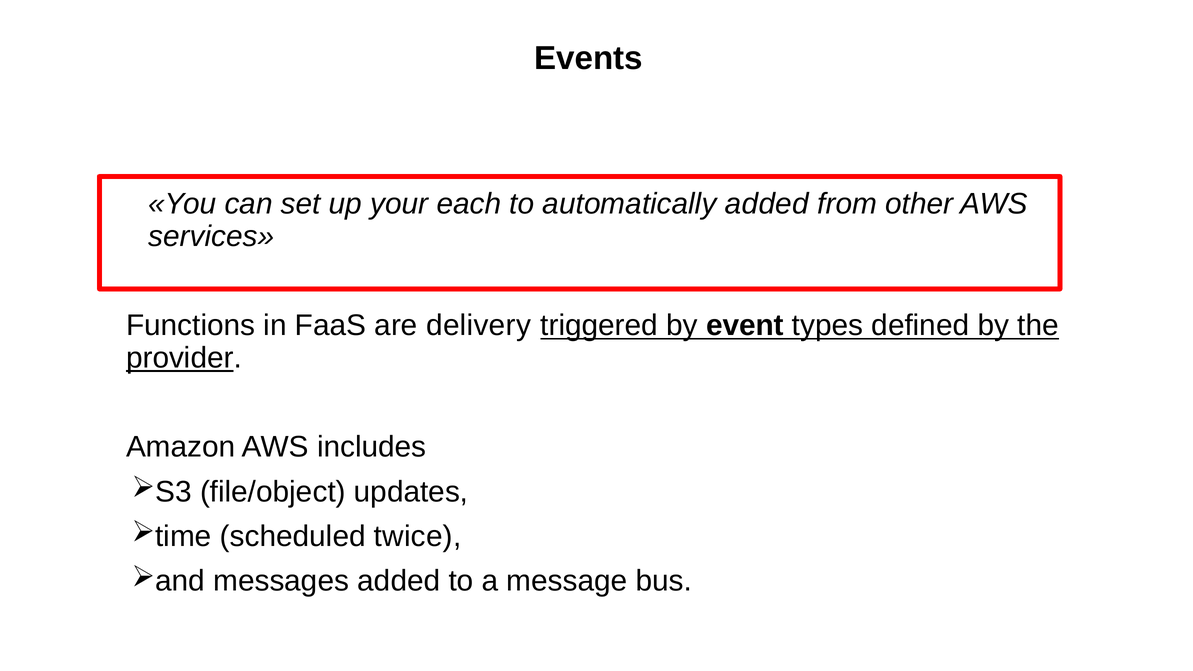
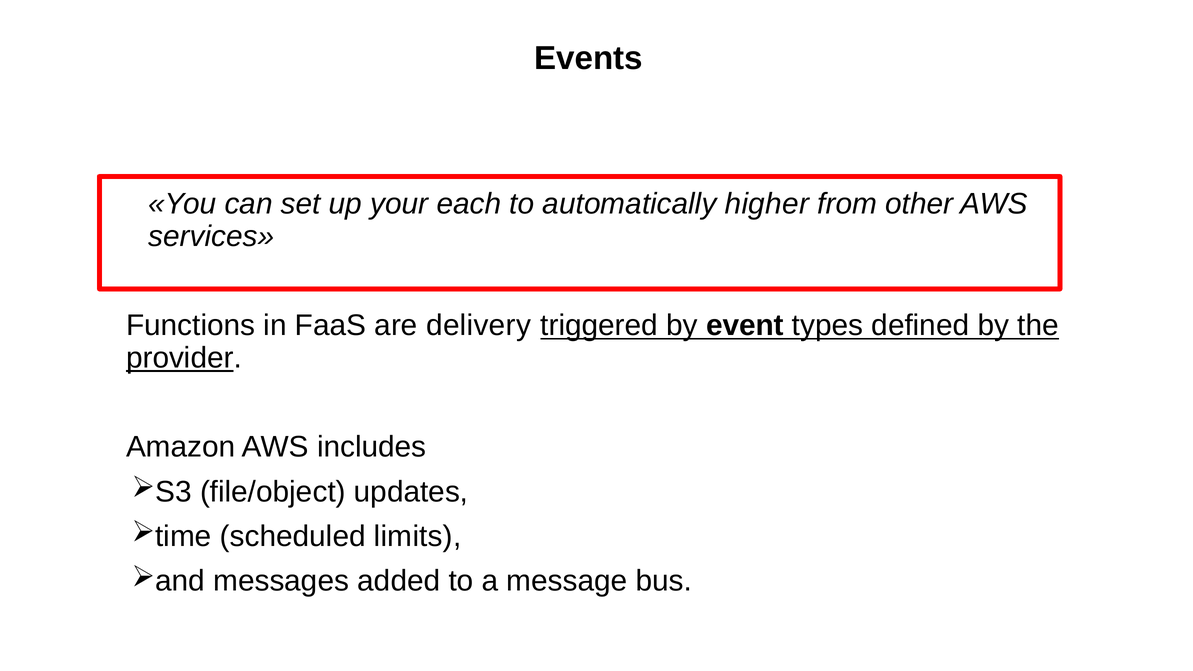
automatically added: added -> higher
twice: twice -> limits
